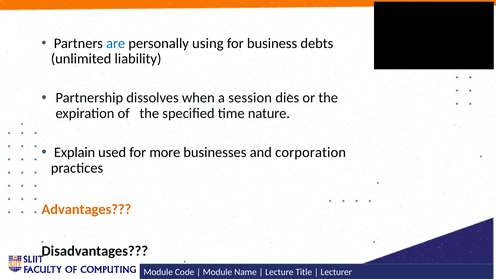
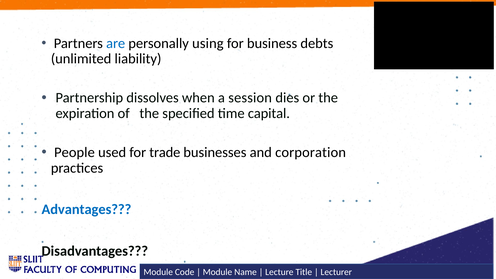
nature: nature -> capital
Explain: Explain -> People
more: more -> trade
Advantages colour: orange -> blue
